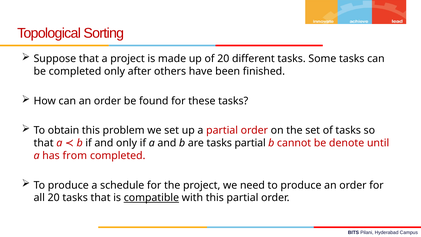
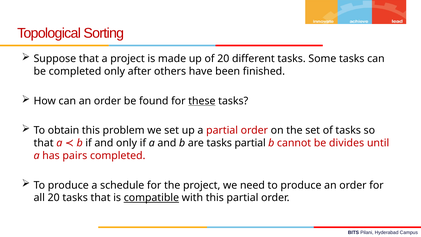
these underline: none -> present
denote: denote -> divides
from: from -> pairs
